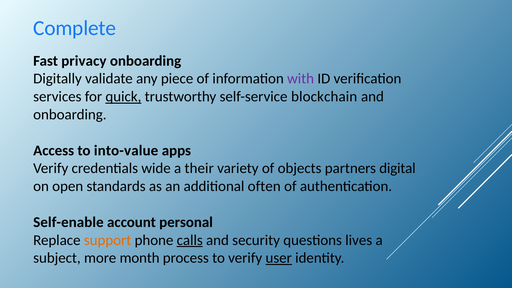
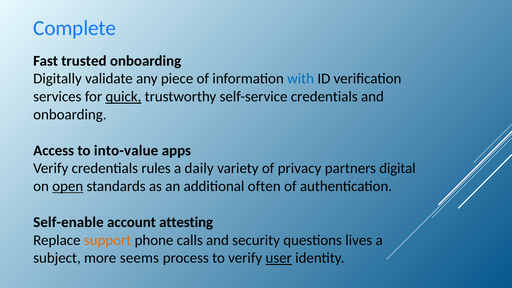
privacy: privacy -> trusted
with colour: purple -> blue
self-service blockchain: blockchain -> credentials
wide: wide -> rules
their: their -> daily
objects: objects -> privacy
open underline: none -> present
personal: personal -> attesting
calls underline: present -> none
month: month -> seems
